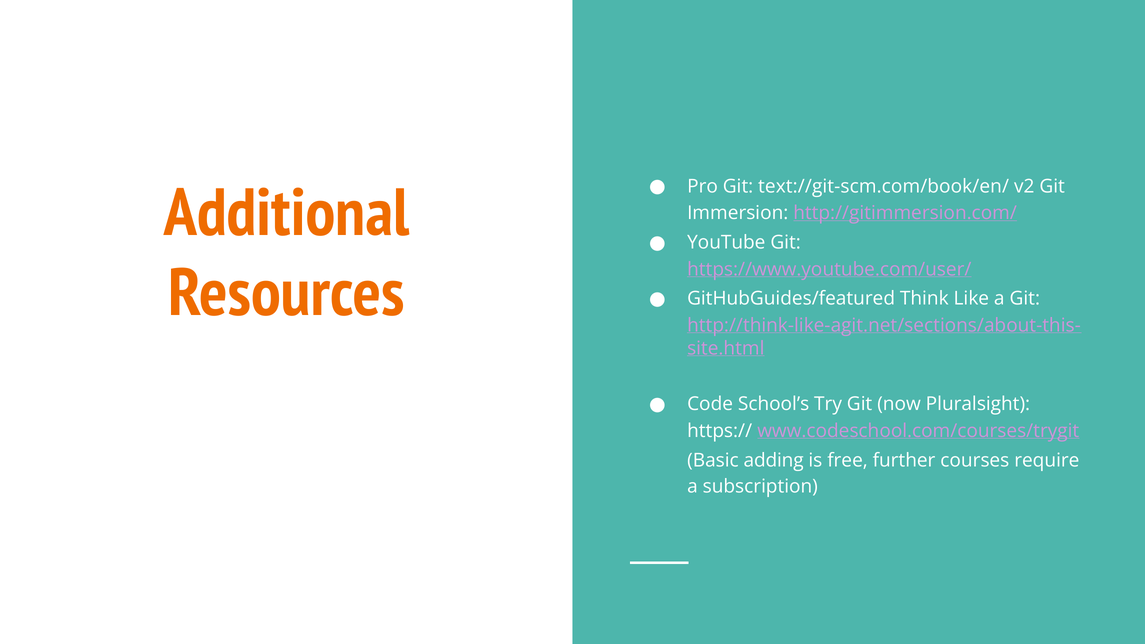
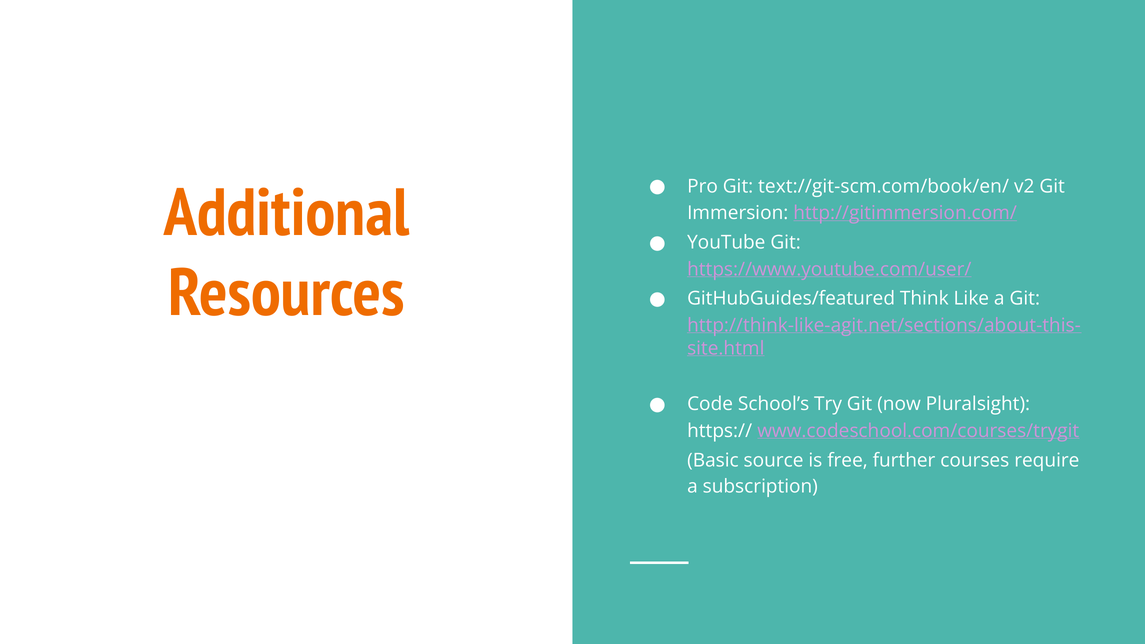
adding: adding -> source
